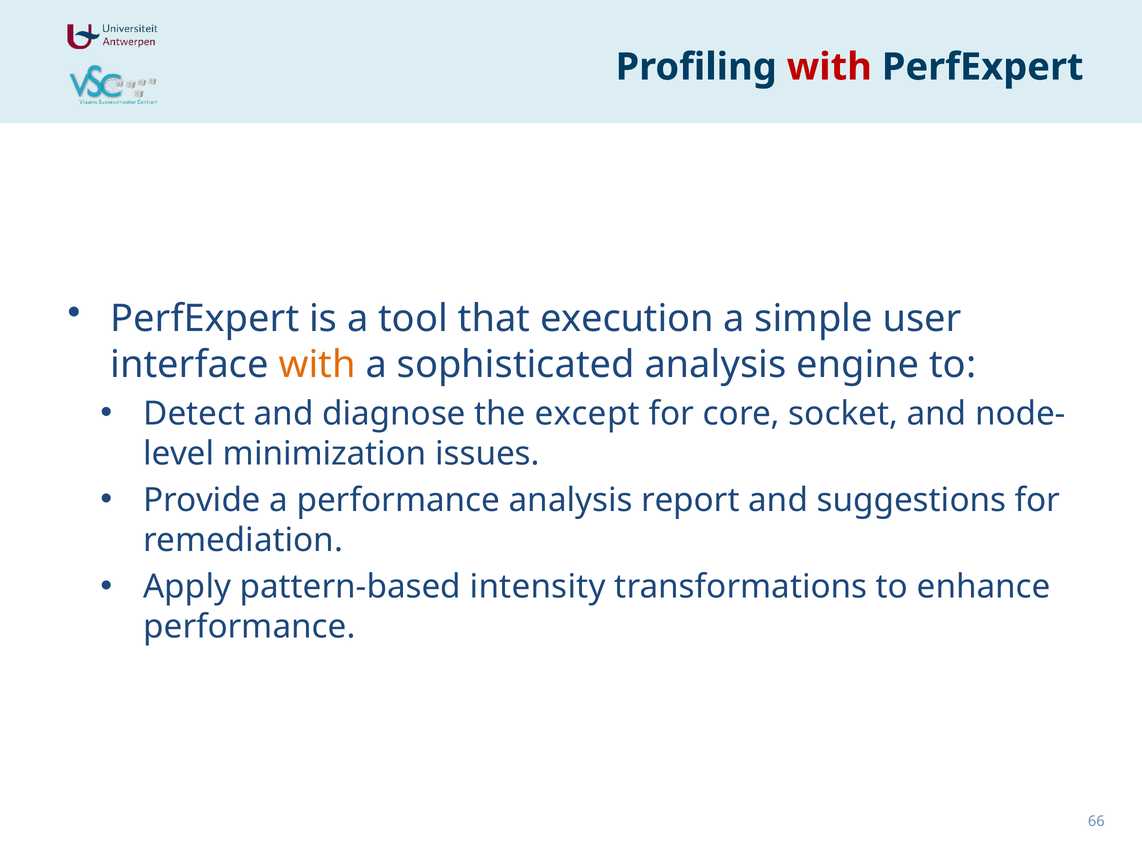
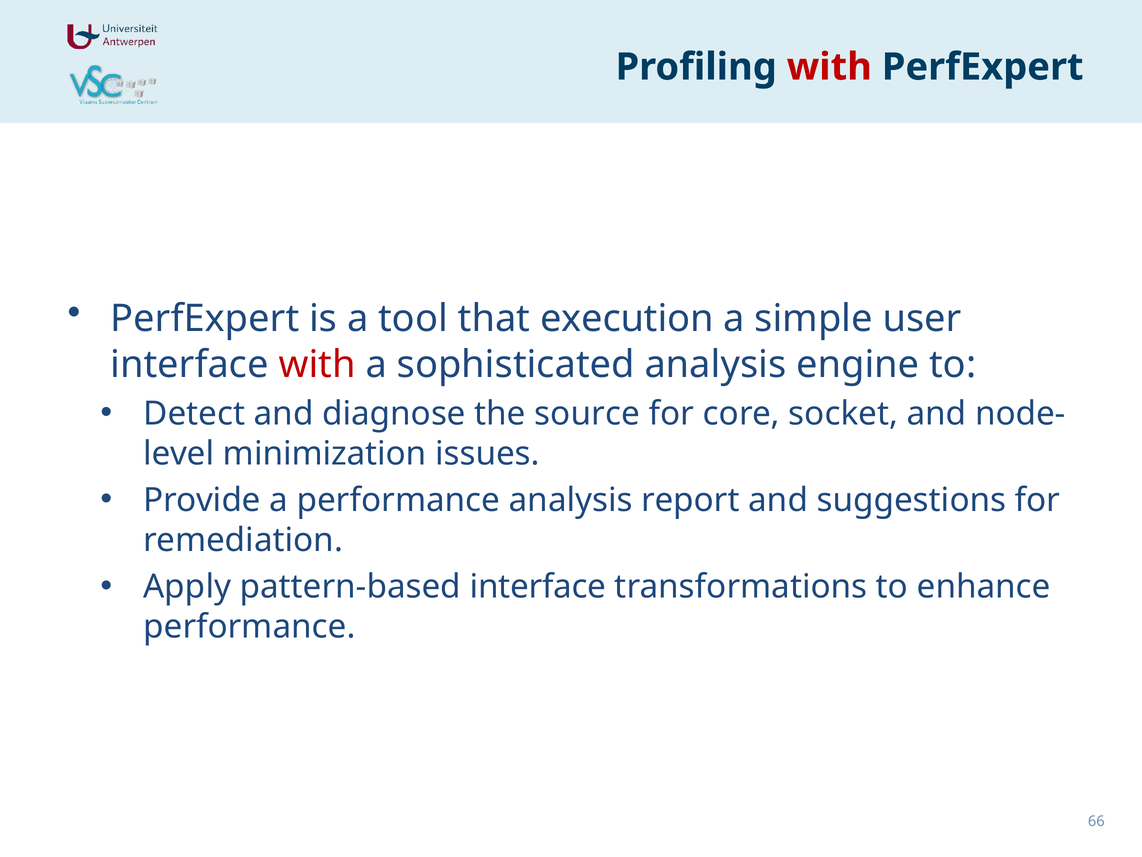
with at (317, 364) colour: orange -> red
except: except -> source
pattern-based intensity: intensity -> interface
